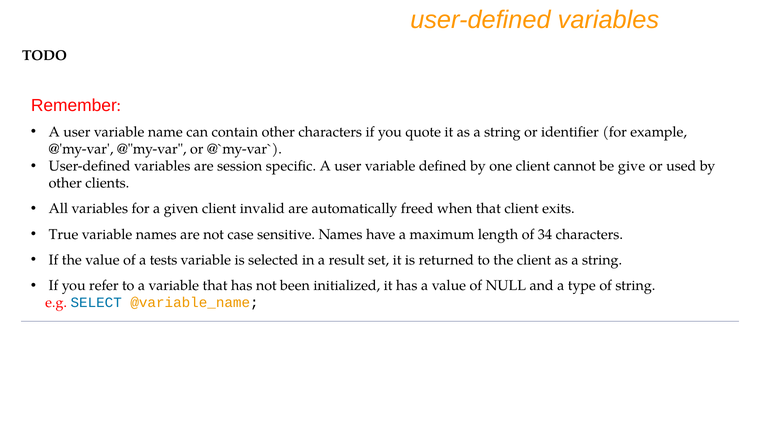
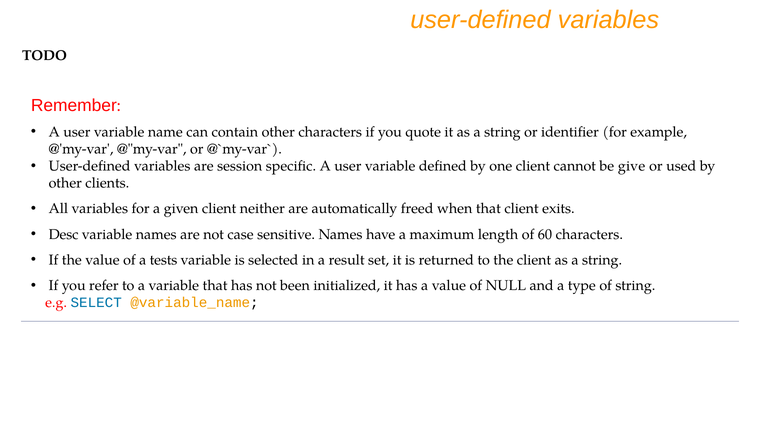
invalid: invalid -> neither
True: True -> Desc
34: 34 -> 60
